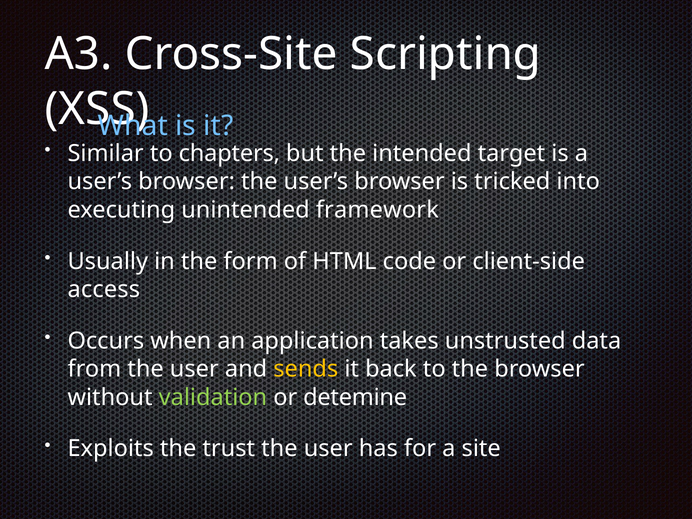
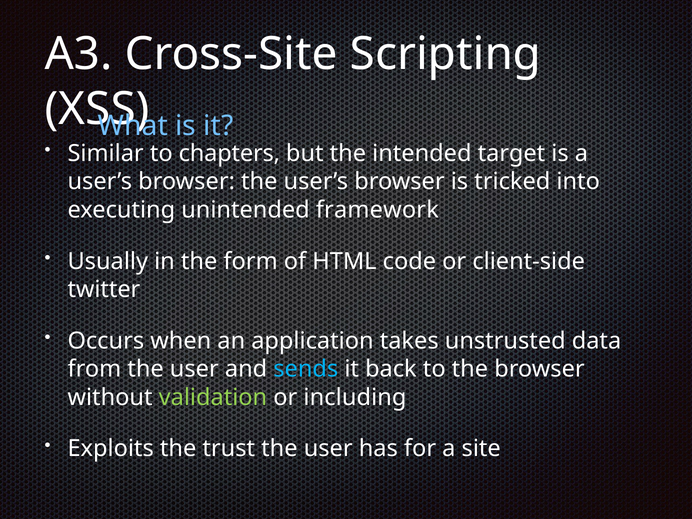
access: access -> twitter
sends colour: yellow -> light blue
detemine: detemine -> including
